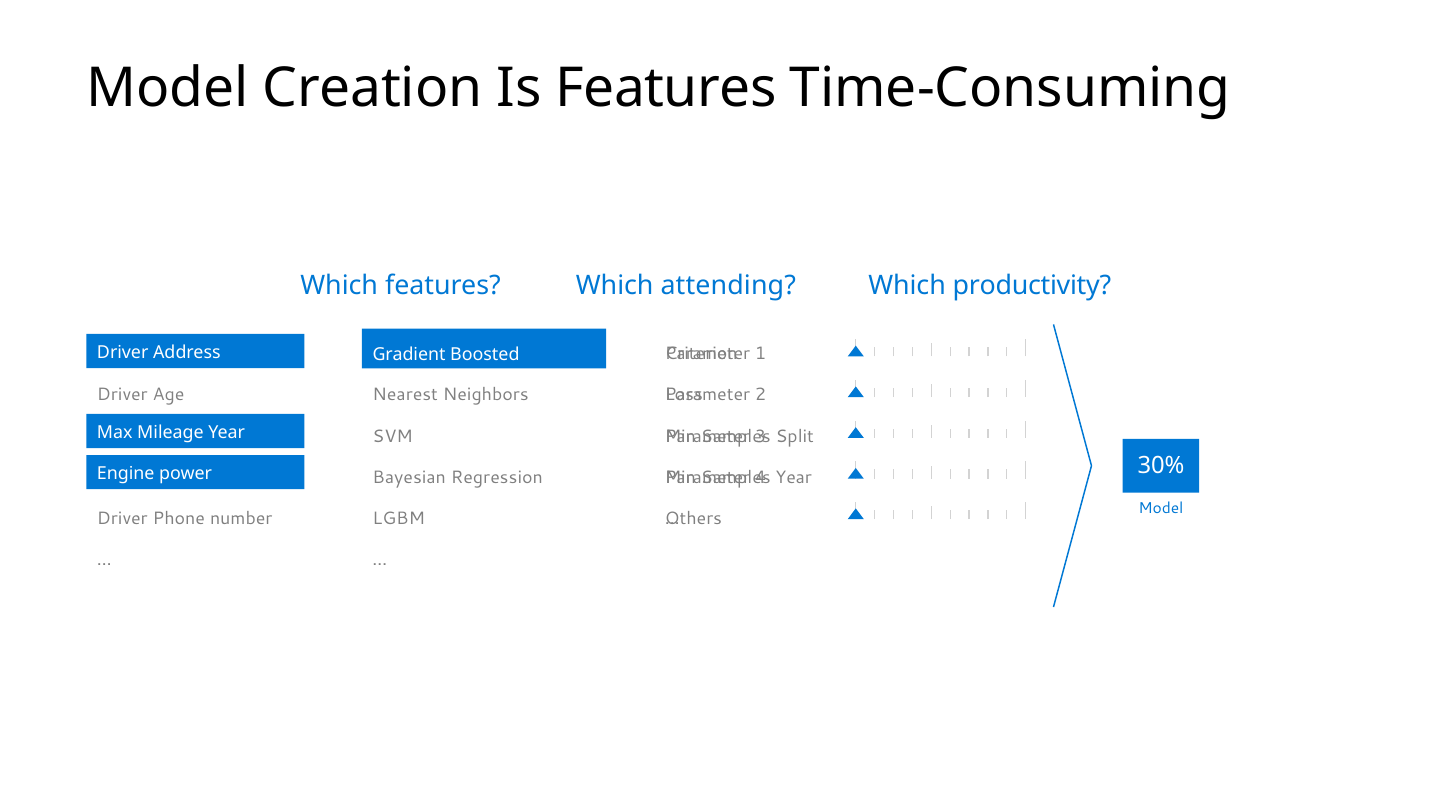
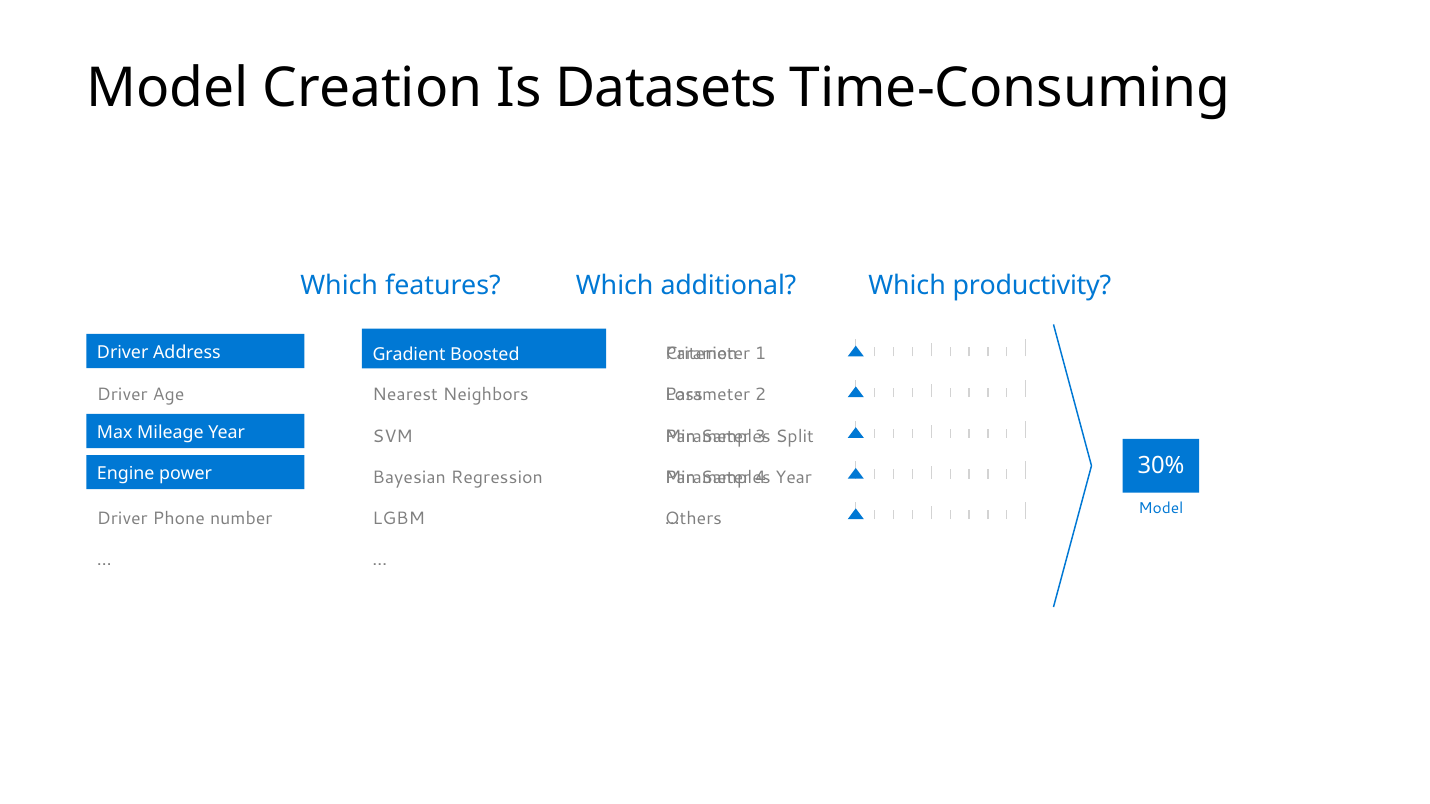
Is Features: Features -> Datasets
attending: attending -> additional
